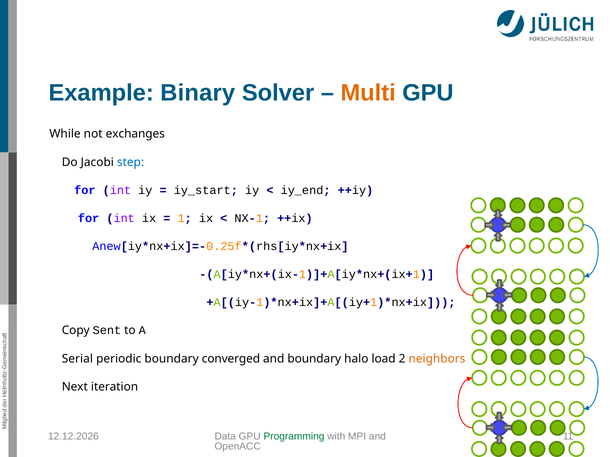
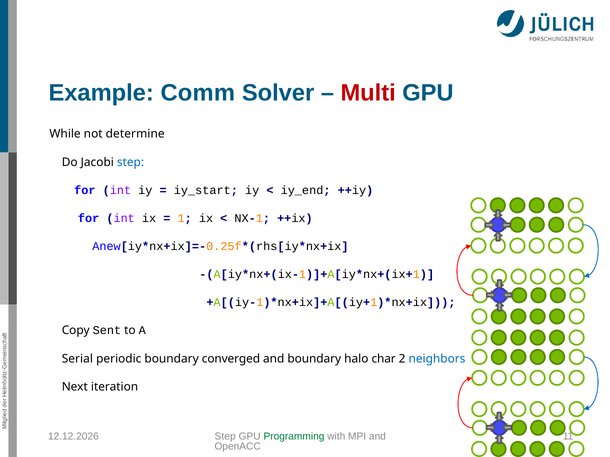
Binary: Binary -> Comm
Multi colour: orange -> red
exchanges: exchanges -> determine
load: load -> char
neighbors colour: orange -> blue
Data at (225, 437): Data -> Step
